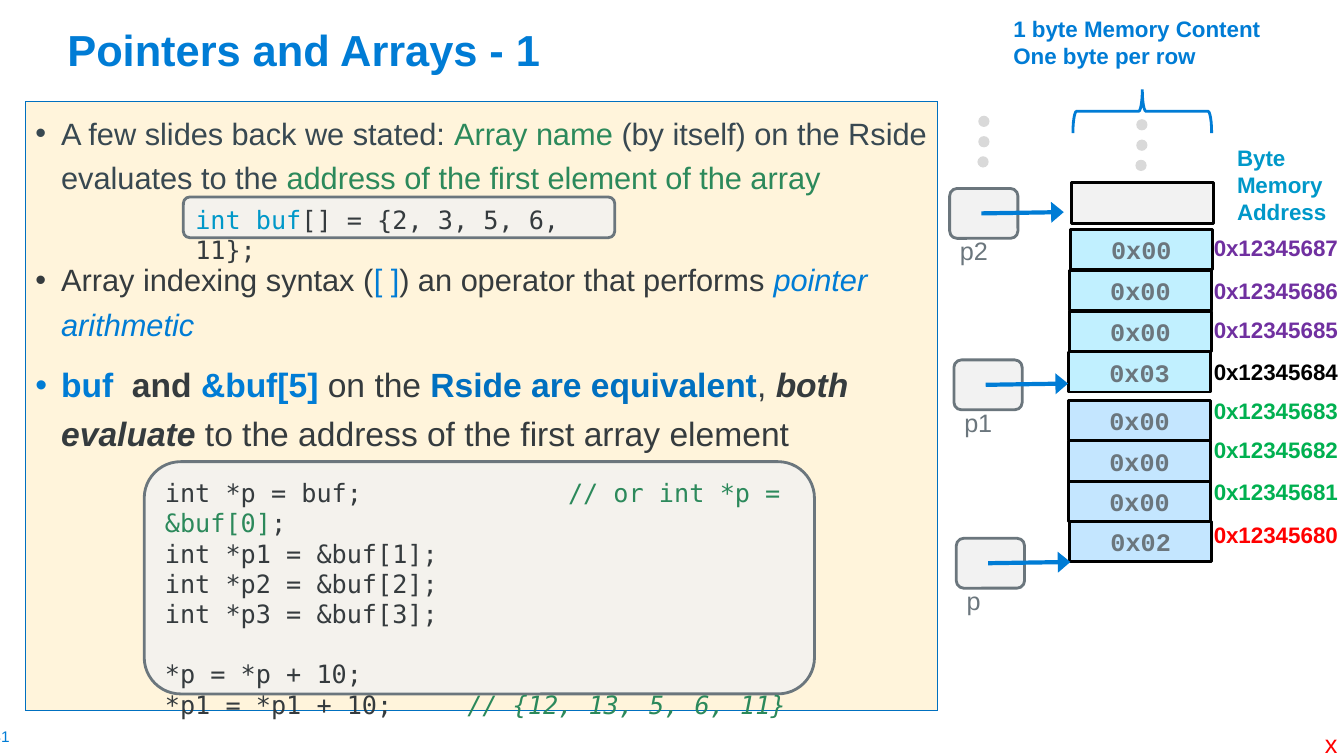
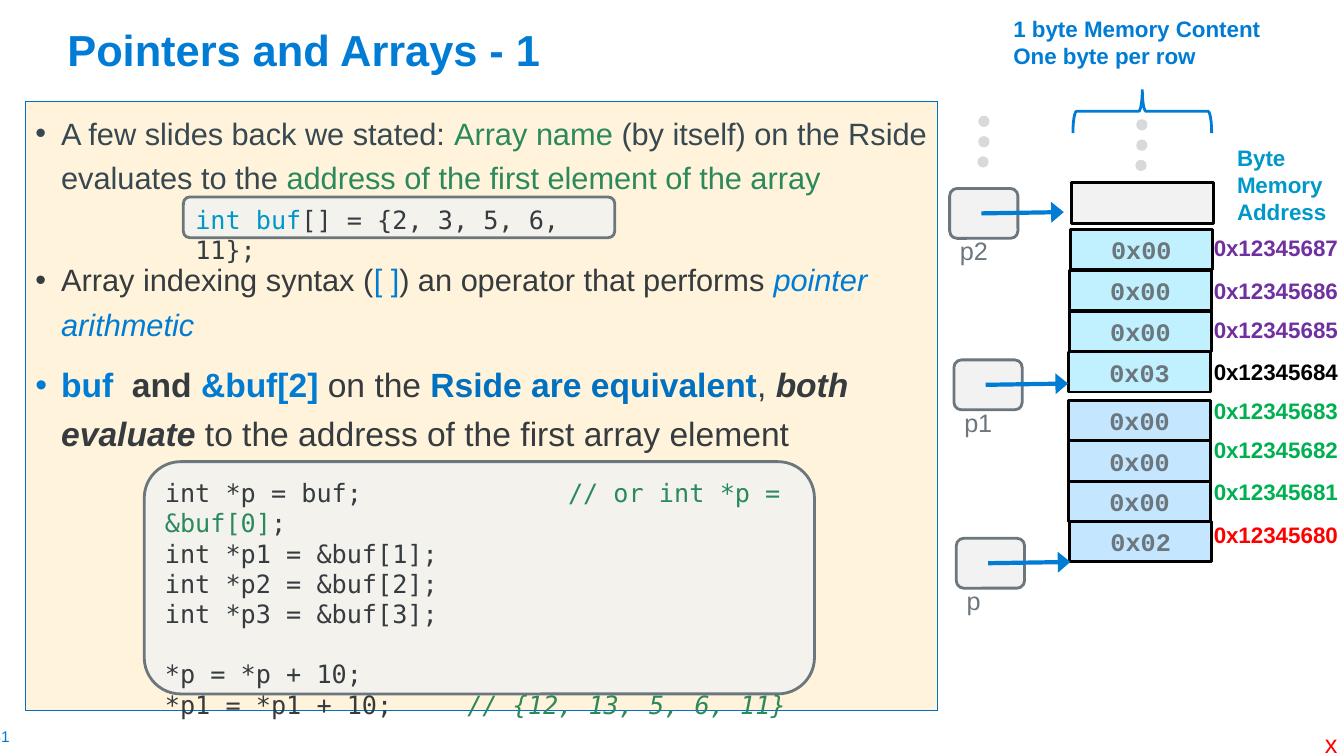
and &buf[5: &buf[5 -> &buf[2
